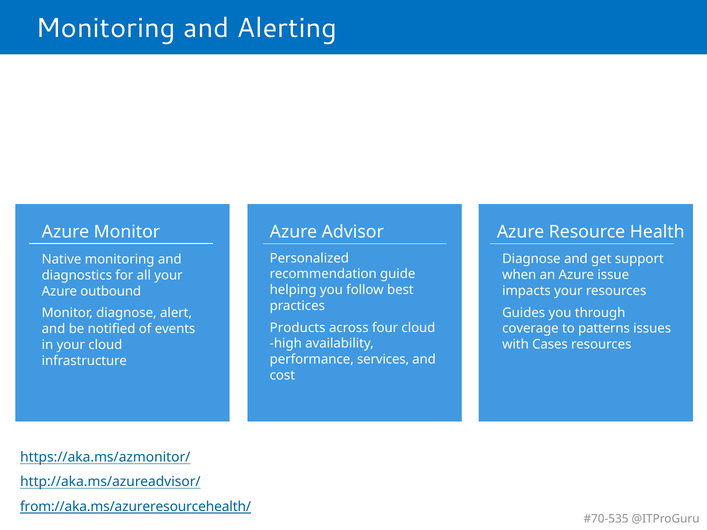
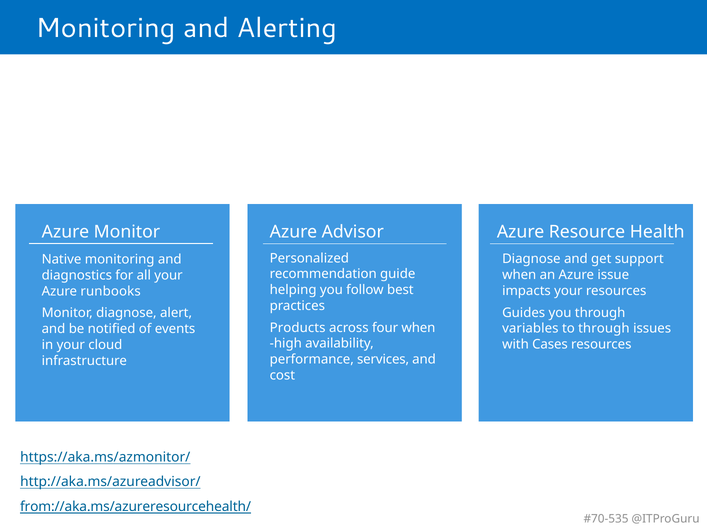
outbound: outbound -> runbooks
four cloud: cloud -> when
coverage: coverage -> variables
to patterns: patterns -> through
